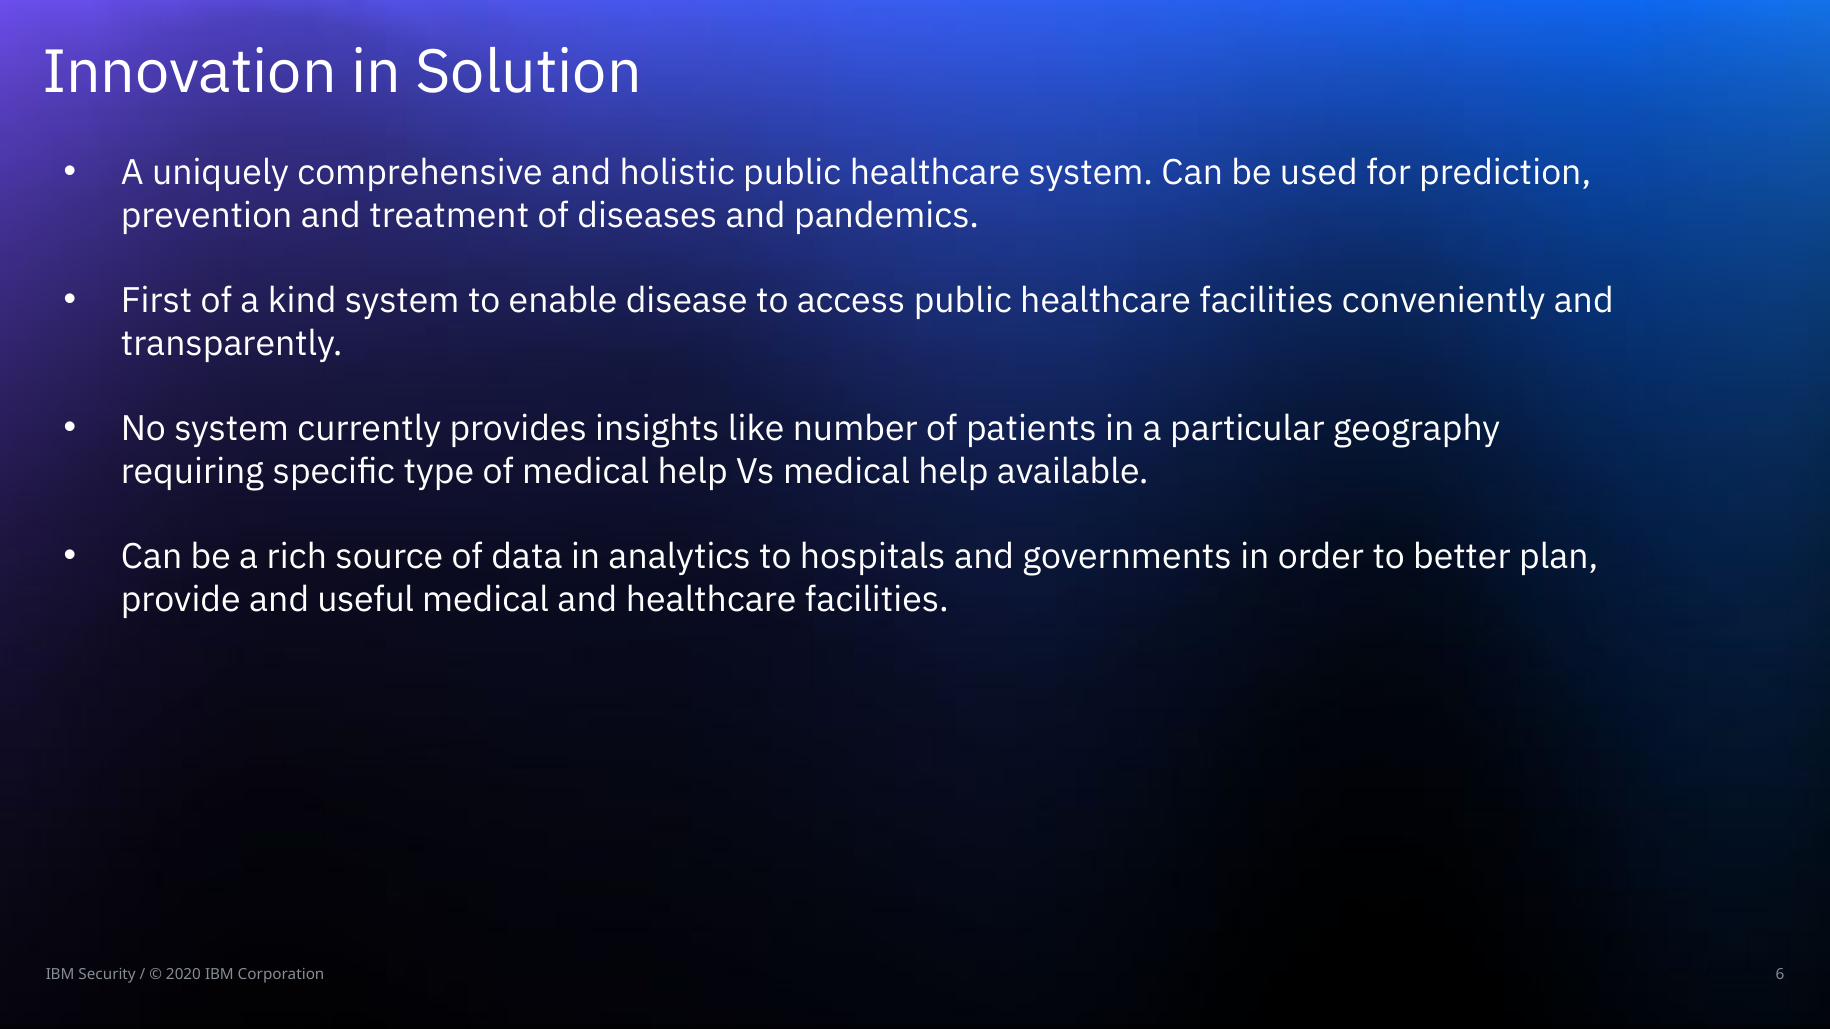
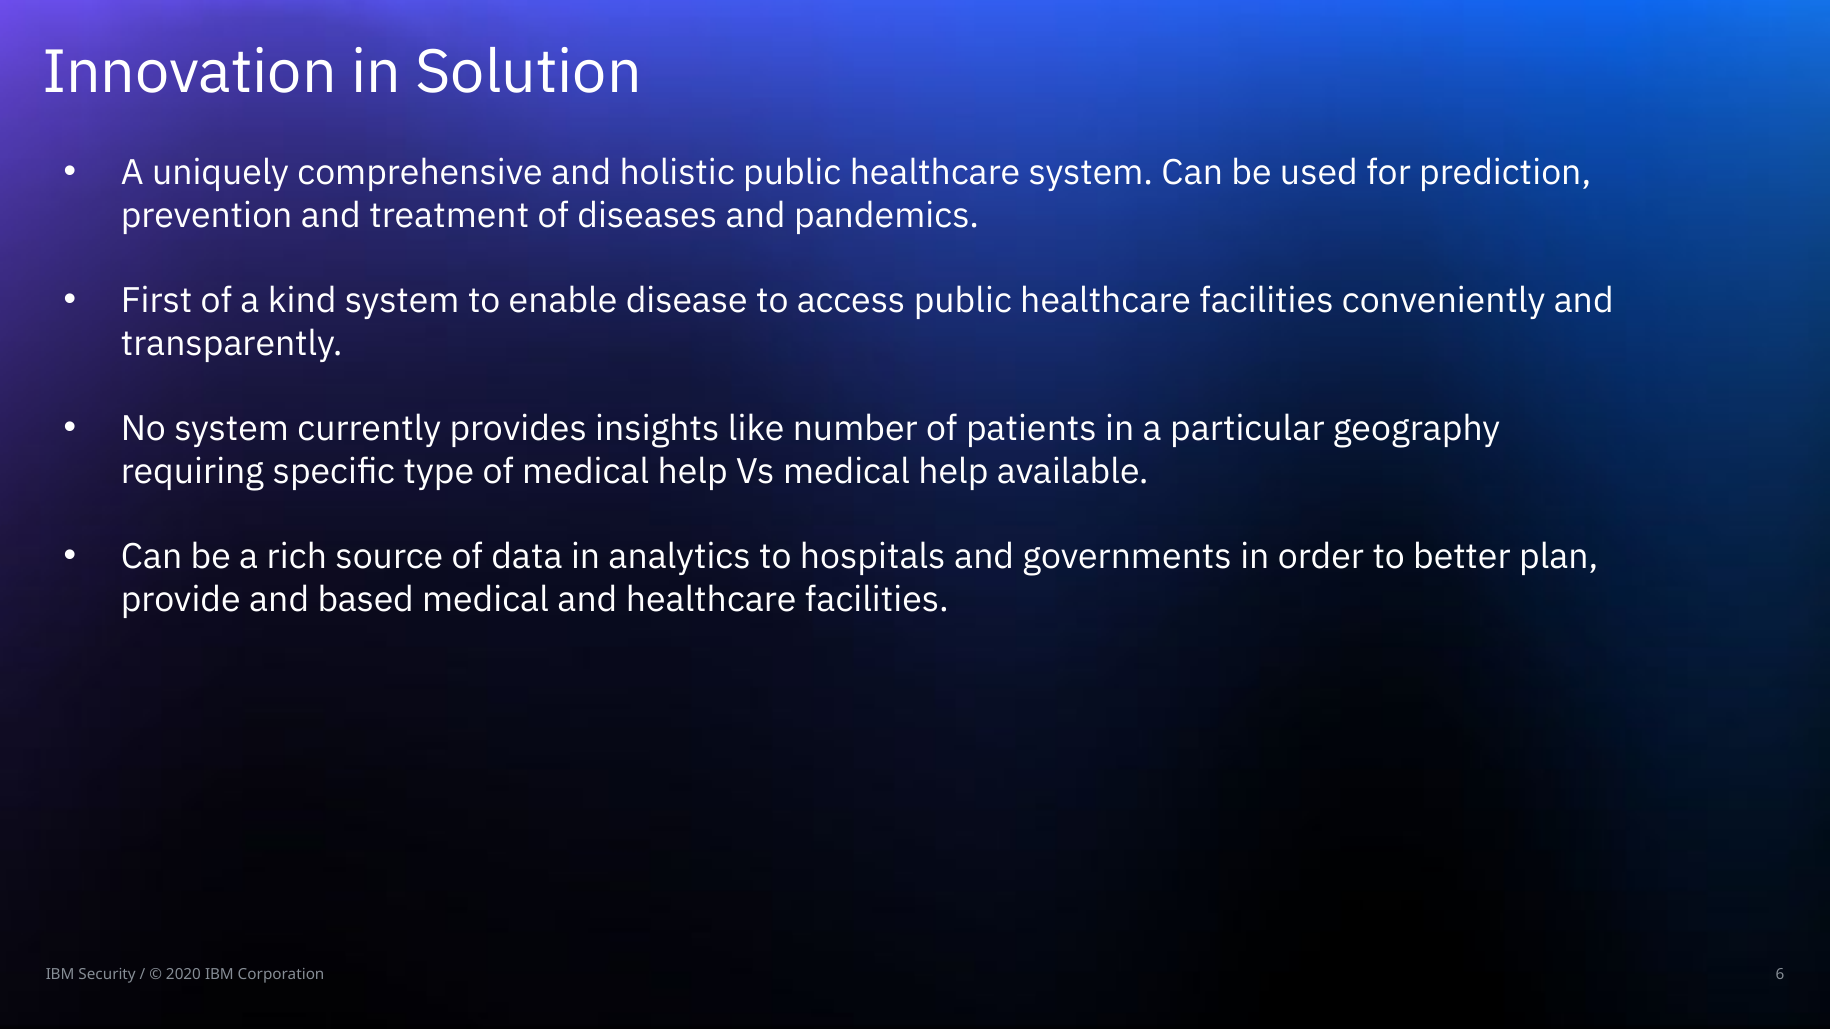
useful: useful -> based
